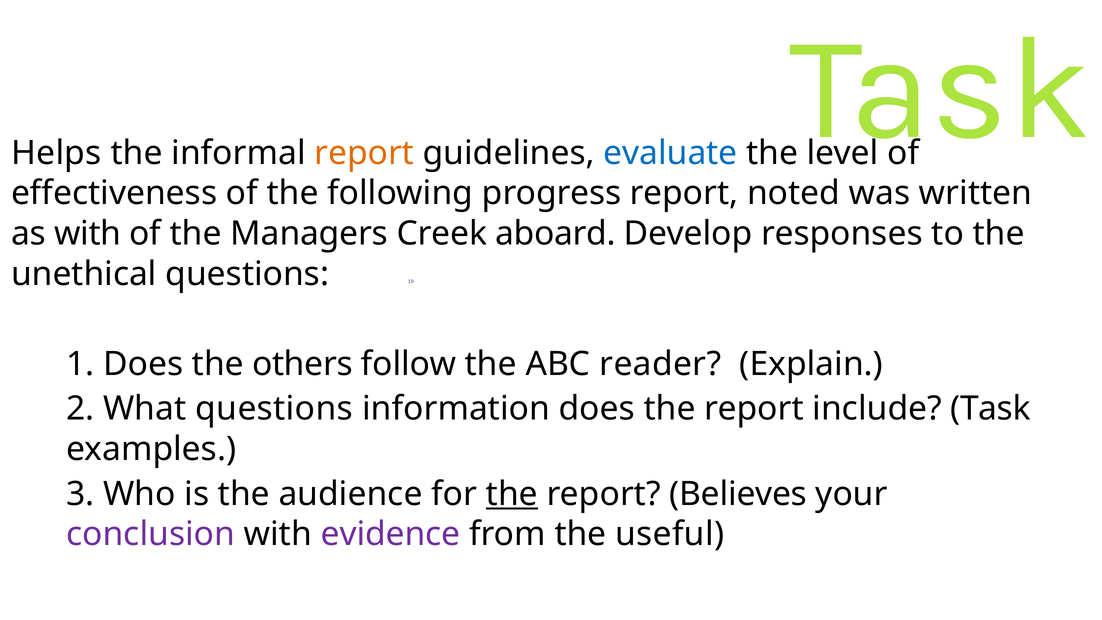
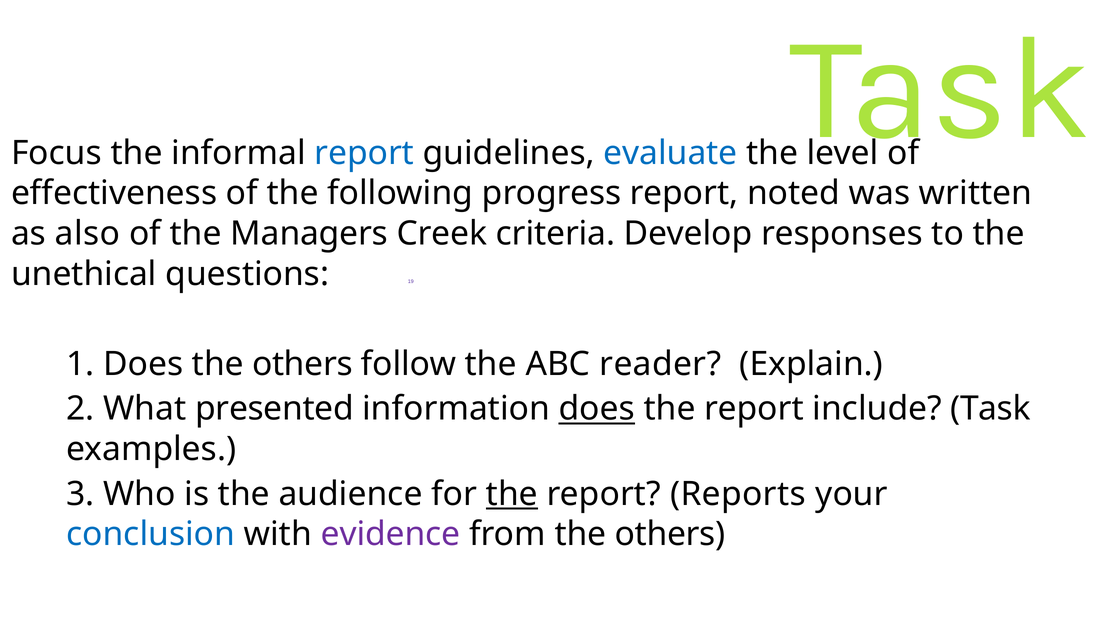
Helps: Helps -> Focus
report at (364, 153) colour: orange -> blue
as with: with -> also
aboard: aboard -> criteria
What questions: questions -> presented
does at (597, 409) underline: none -> present
Believes: Believes -> Reports
conclusion colour: purple -> blue
from the useful: useful -> others
